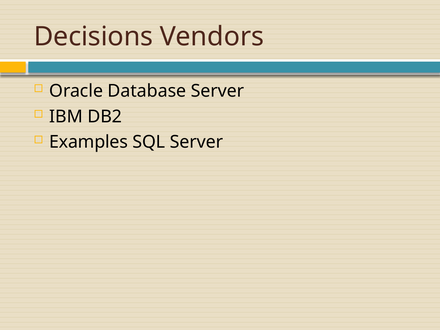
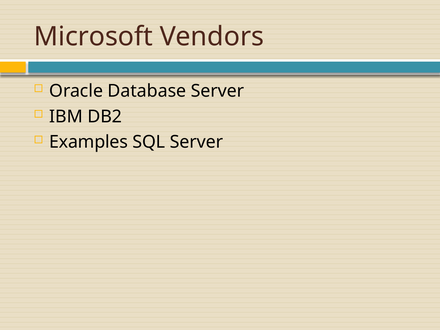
Decisions: Decisions -> Microsoft
